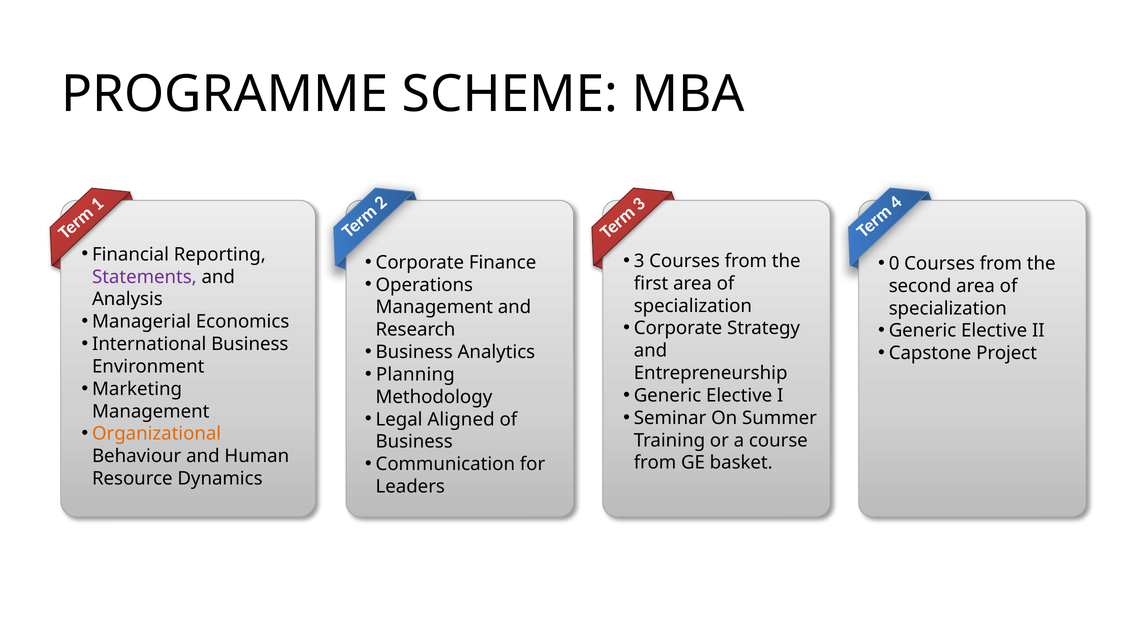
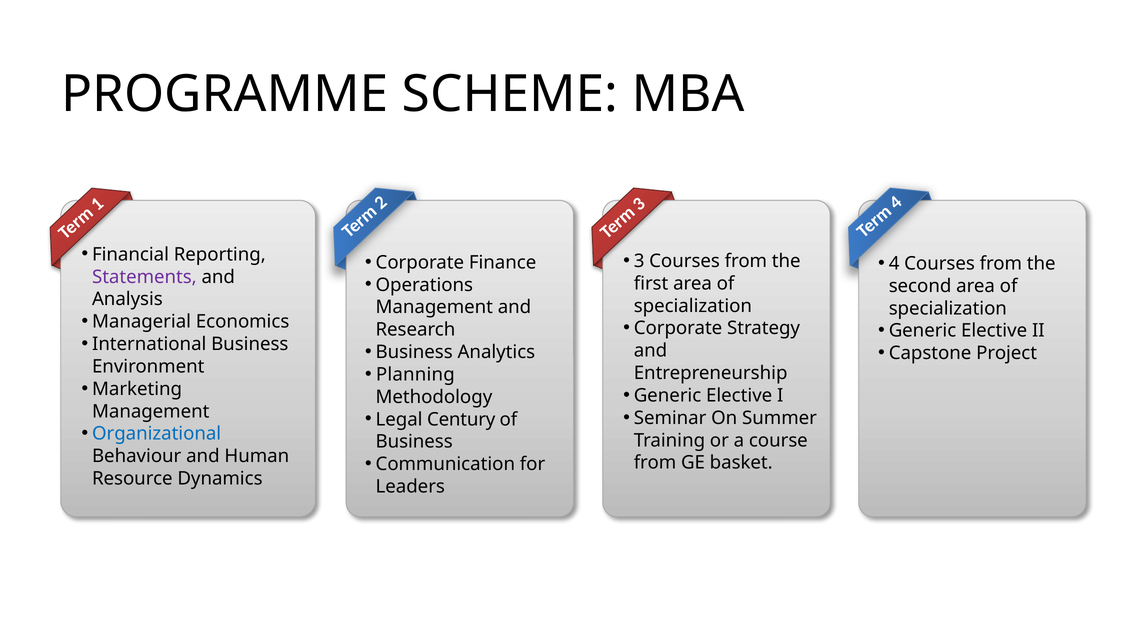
0 at (894, 264): 0 -> 4
Aligned: Aligned -> Century
Organizational colour: orange -> blue
